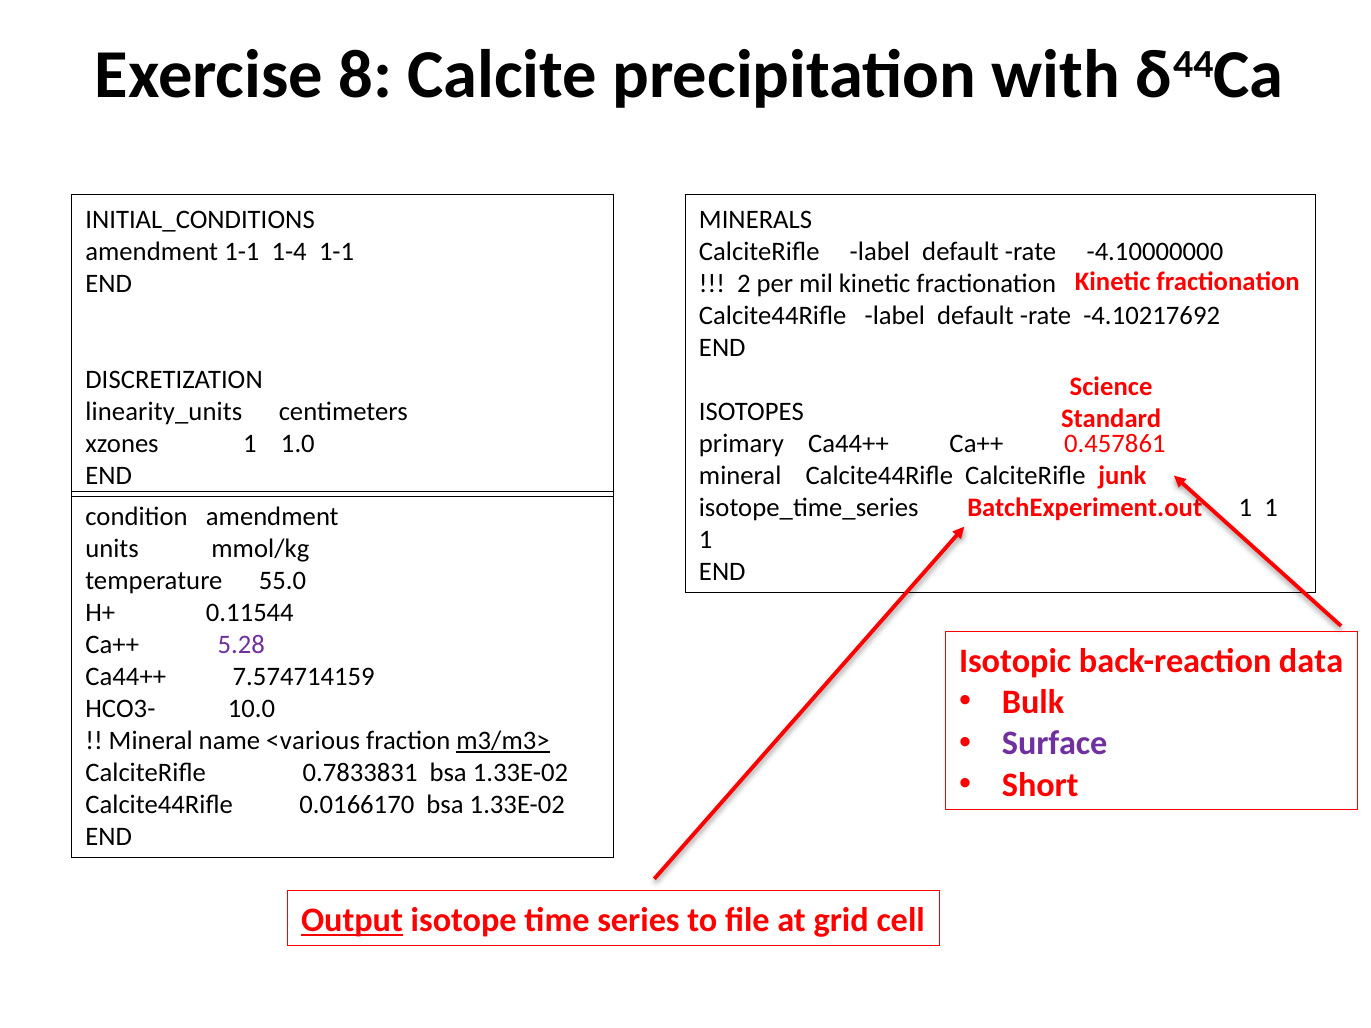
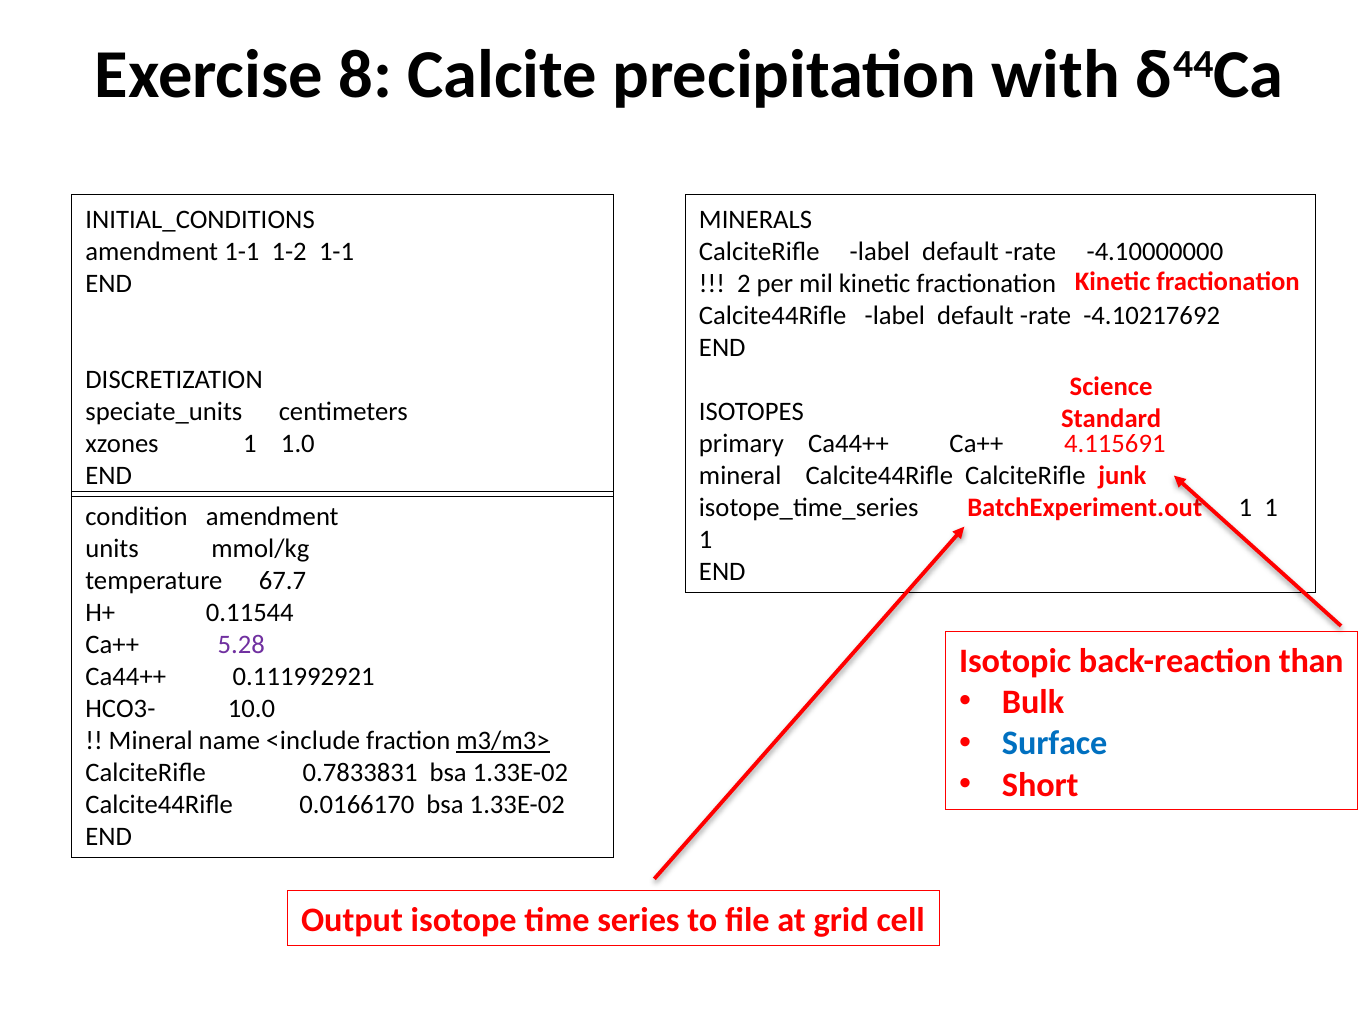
1-4: 1-4 -> 1-2
linearity_units: linearity_units -> speciate_units
0.457861: 0.457861 -> 4.115691
55.0: 55.0 -> 67.7
data: data -> than
7.574714159: 7.574714159 -> 0.111992921
Surface colour: purple -> blue
<various: <various -> <include
Output underline: present -> none
